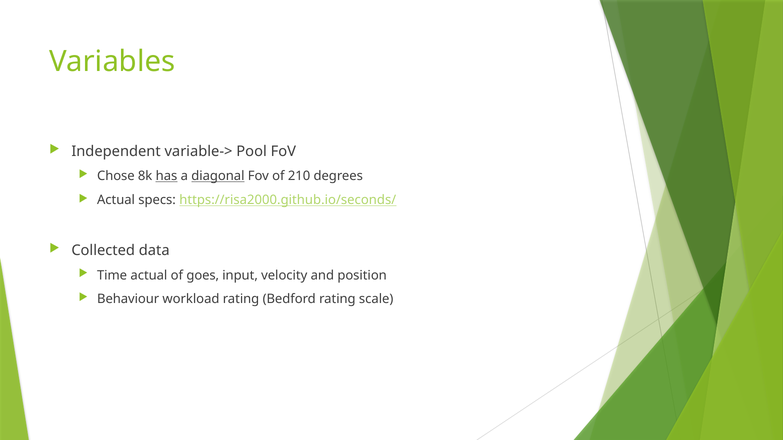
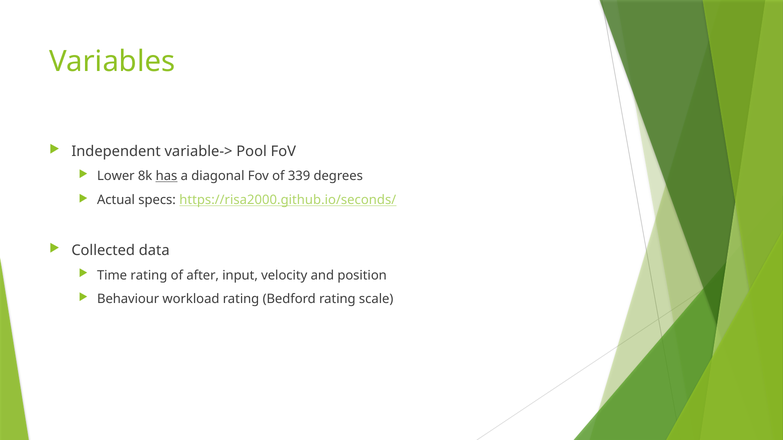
Chose: Chose -> Lower
diagonal underline: present -> none
210: 210 -> 339
Time actual: actual -> rating
goes: goes -> after
